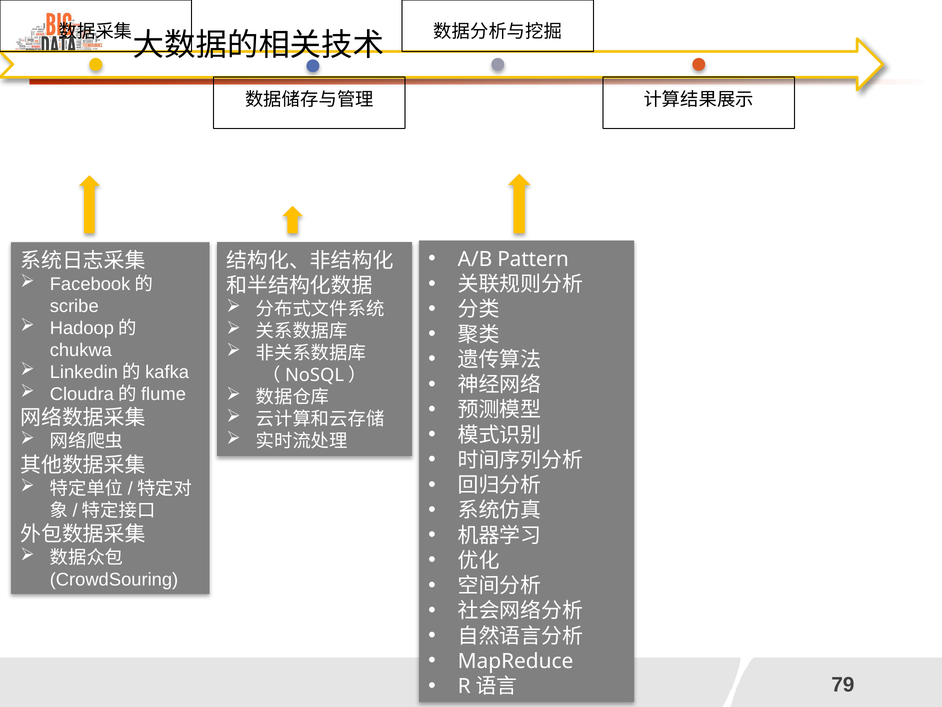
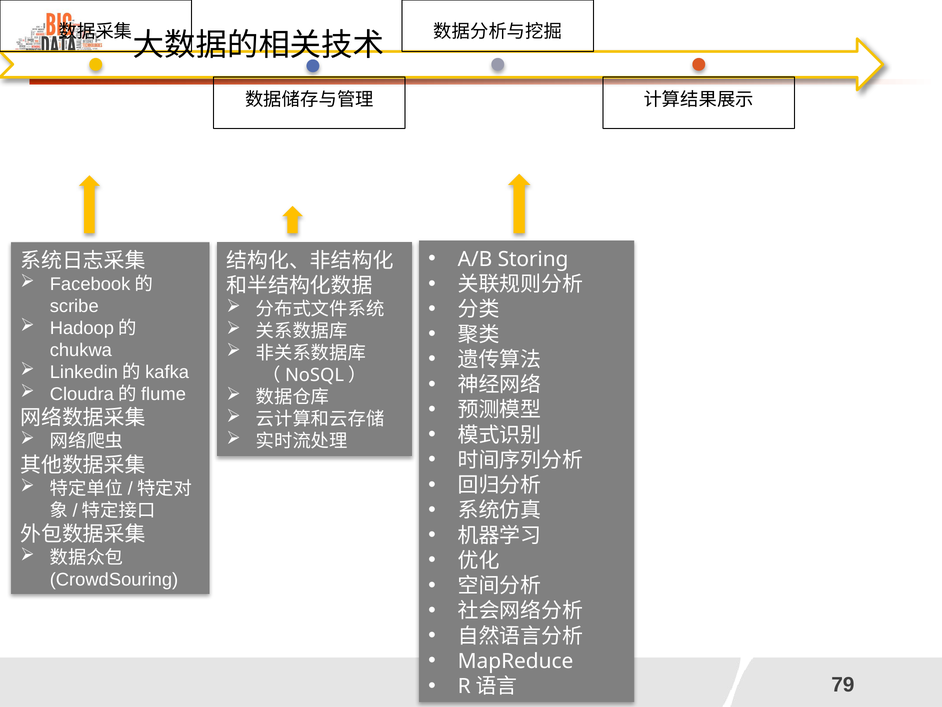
Pattern: Pattern -> Storing
